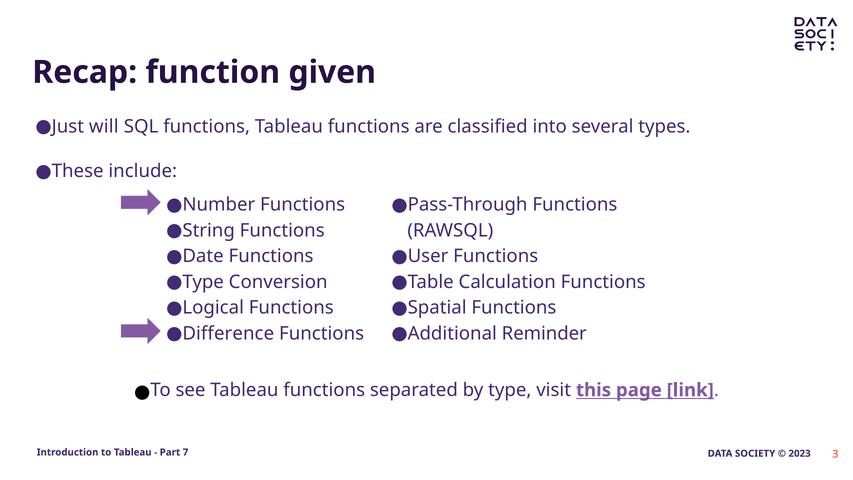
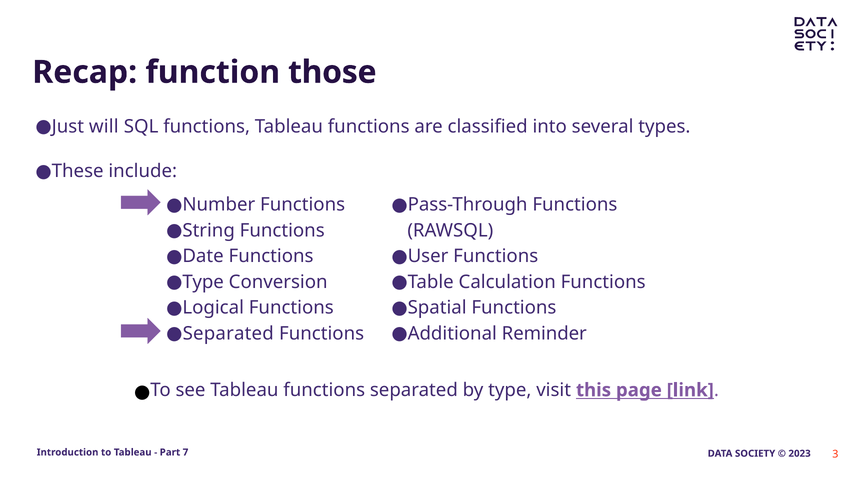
given: given -> those
Difference at (228, 333): Difference -> Separated
